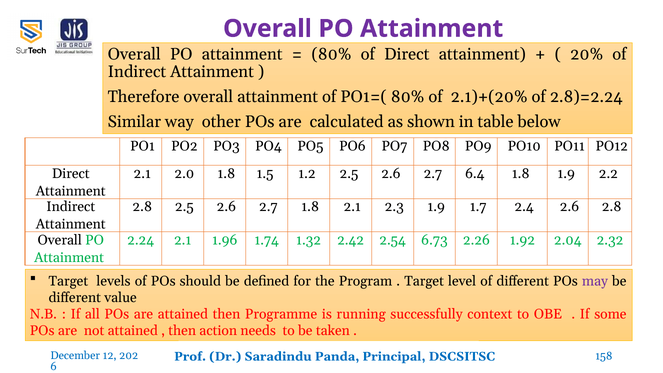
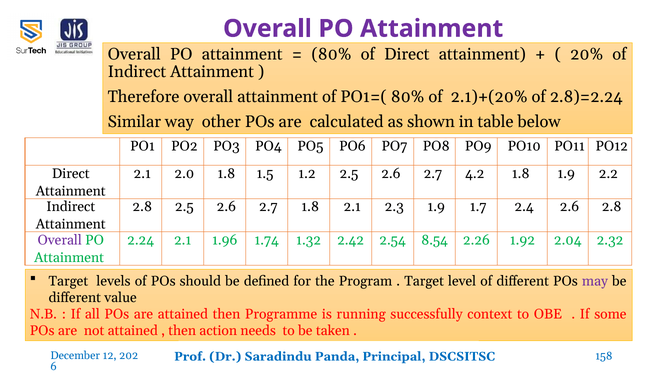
6.4: 6.4 -> 4.2
Overall at (60, 240) colour: black -> purple
6.73: 6.73 -> 8.54
